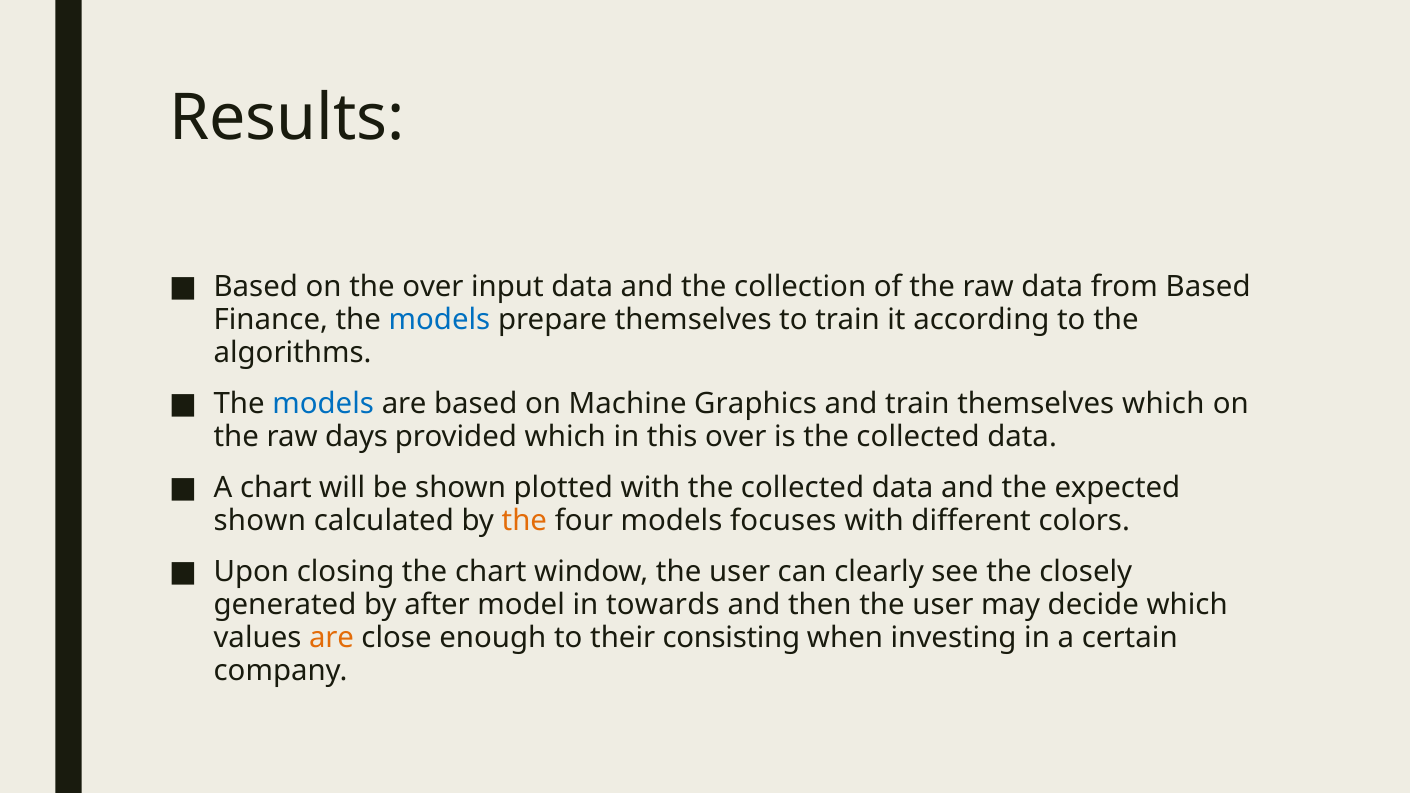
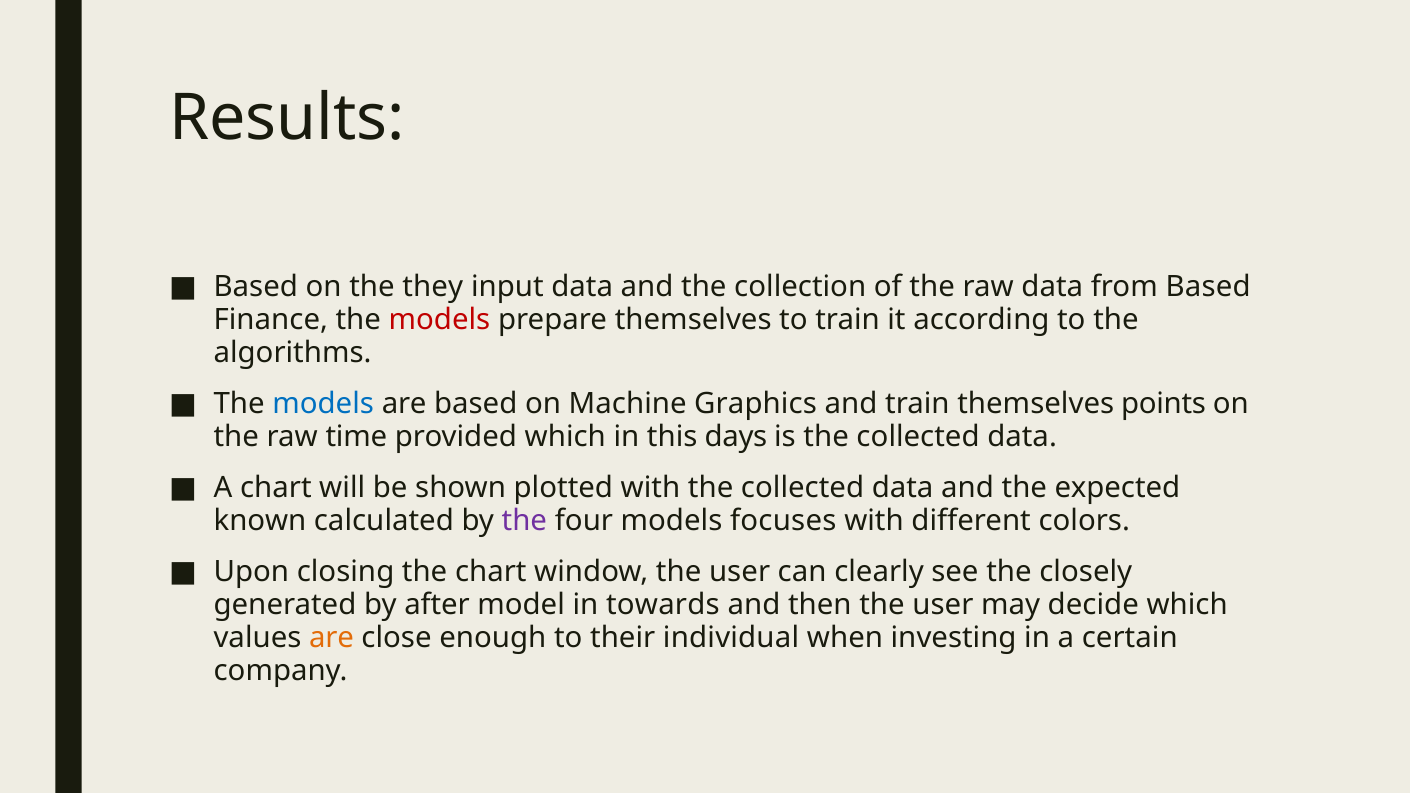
the over: over -> they
models at (439, 320) colour: blue -> red
themselves which: which -> points
days: days -> time
this over: over -> days
shown at (260, 521): shown -> known
the at (524, 521) colour: orange -> purple
consisting: consisting -> individual
